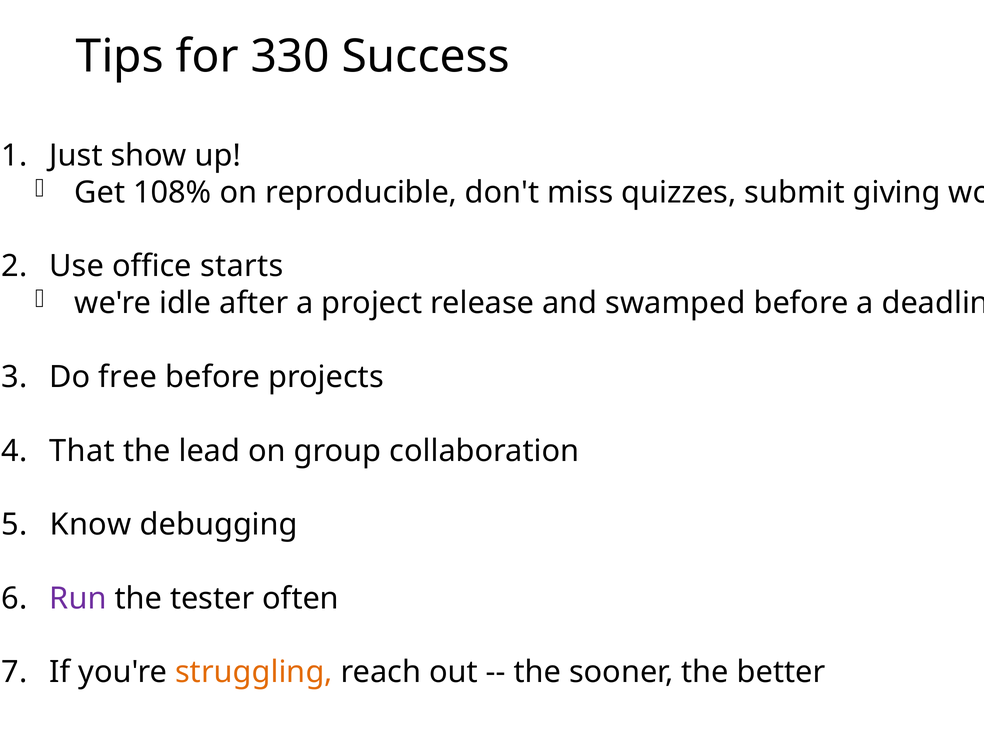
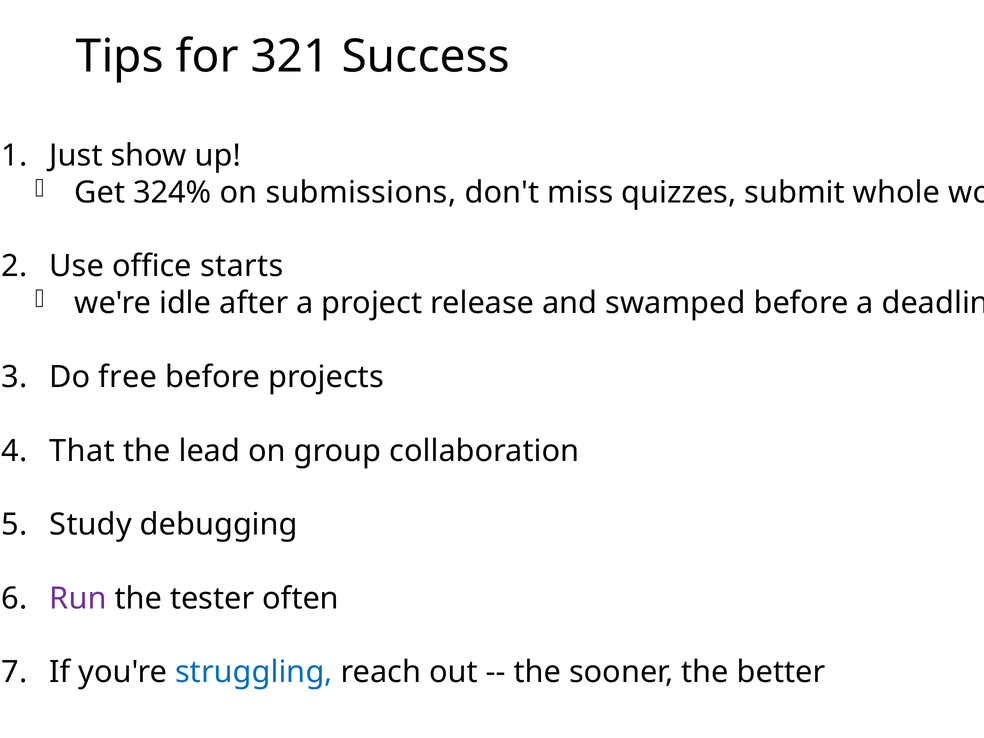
330: 330 -> 321
108%: 108% -> 324%
reproducible: reproducible -> submissions
giving: giving -> whole
Know: Know -> Study
struggling colour: orange -> blue
